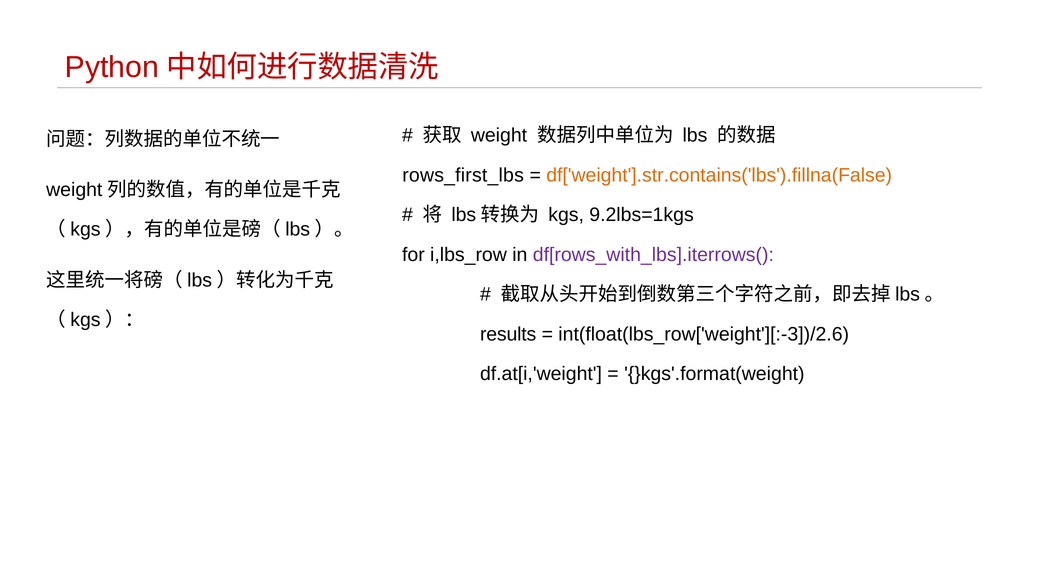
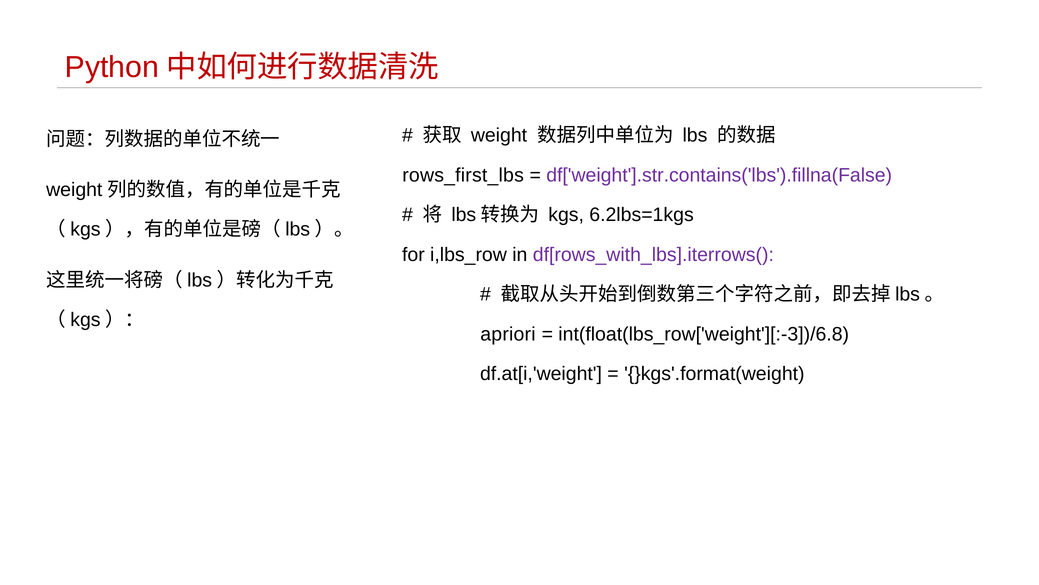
df['weight'].str.contains('lbs').fillna(False colour: orange -> purple
9.2lbs=1kgs: 9.2lbs=1kgs -> 6.2lbs=1kgs
results: results -> apriori
int(float(lbs_row['weight'][:-3])/2.6: int(float(lbs_row['weight'][:-3])/2.6 -> int(float(lbs_row['weight'][:-3])/6.8
